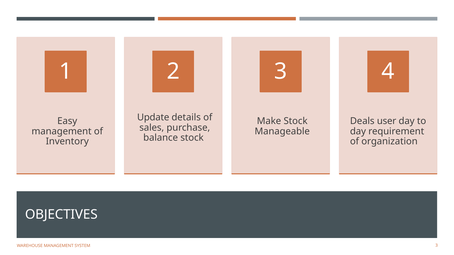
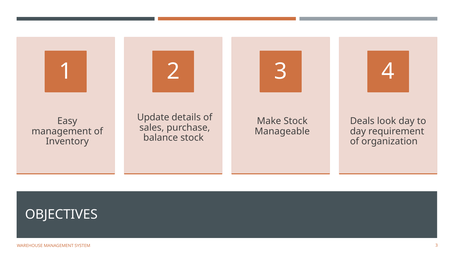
user: user -> look
